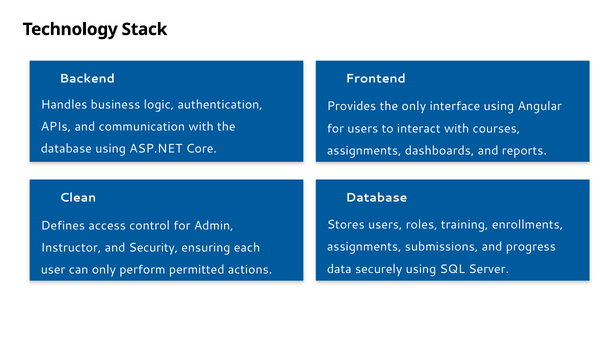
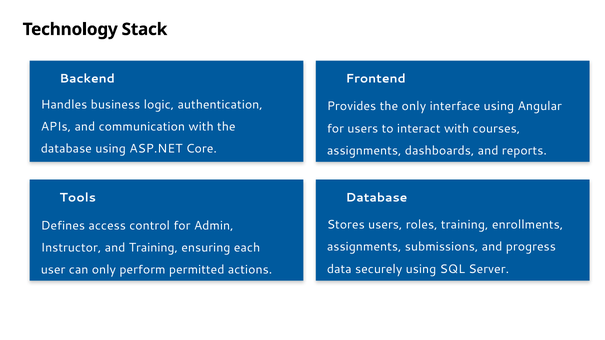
Clean: Clean -> Tools
and Security: Security -> Training
